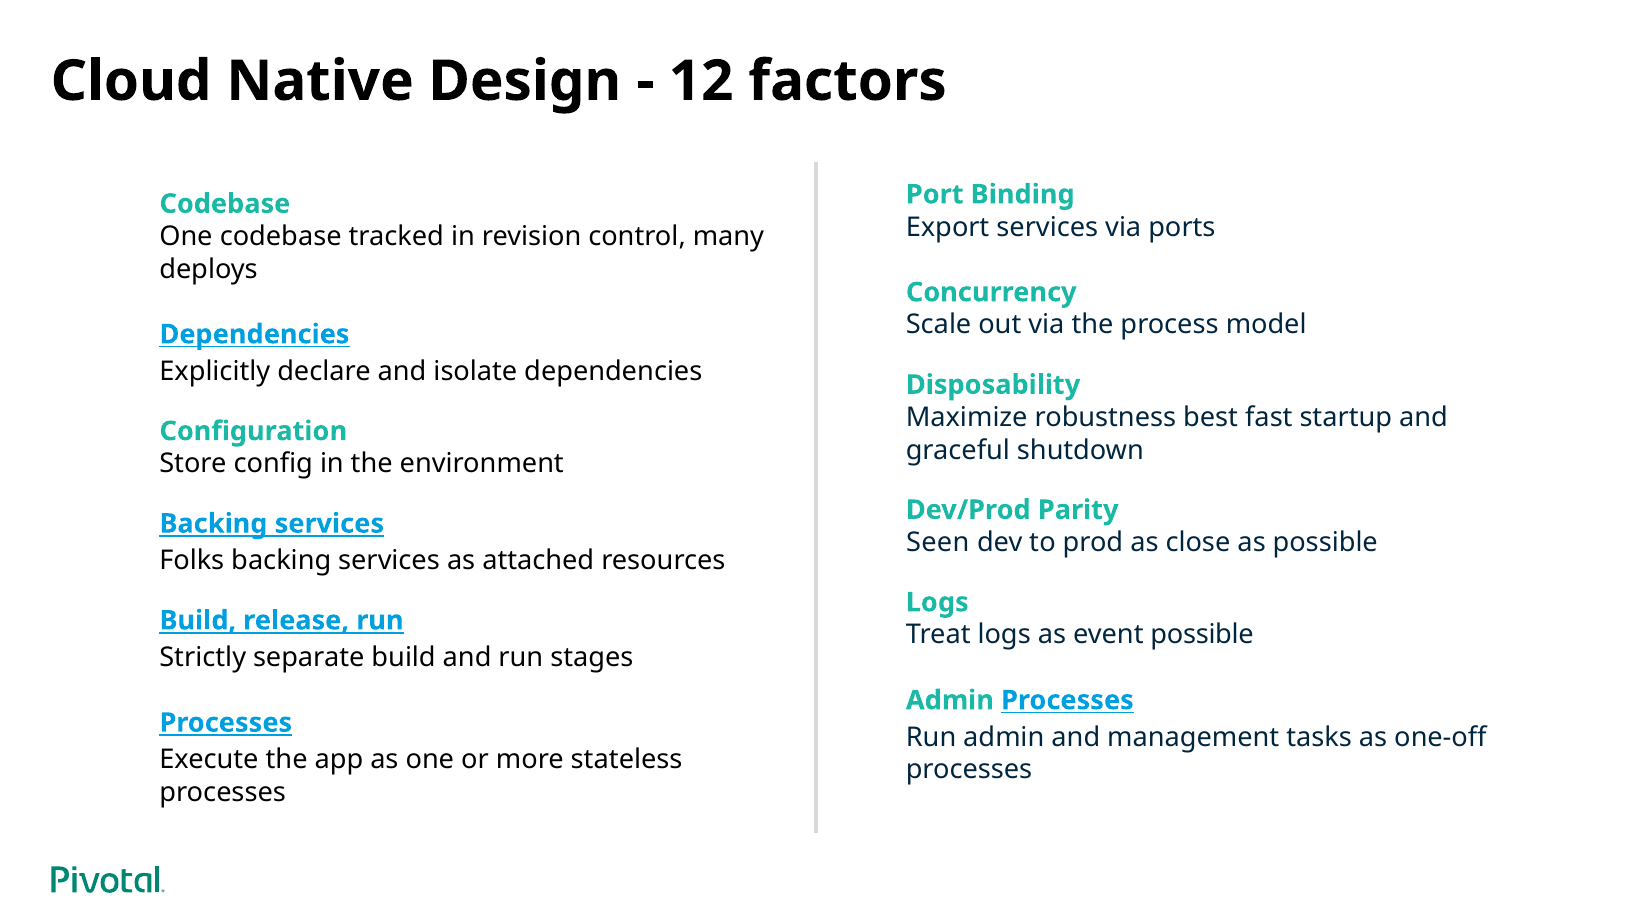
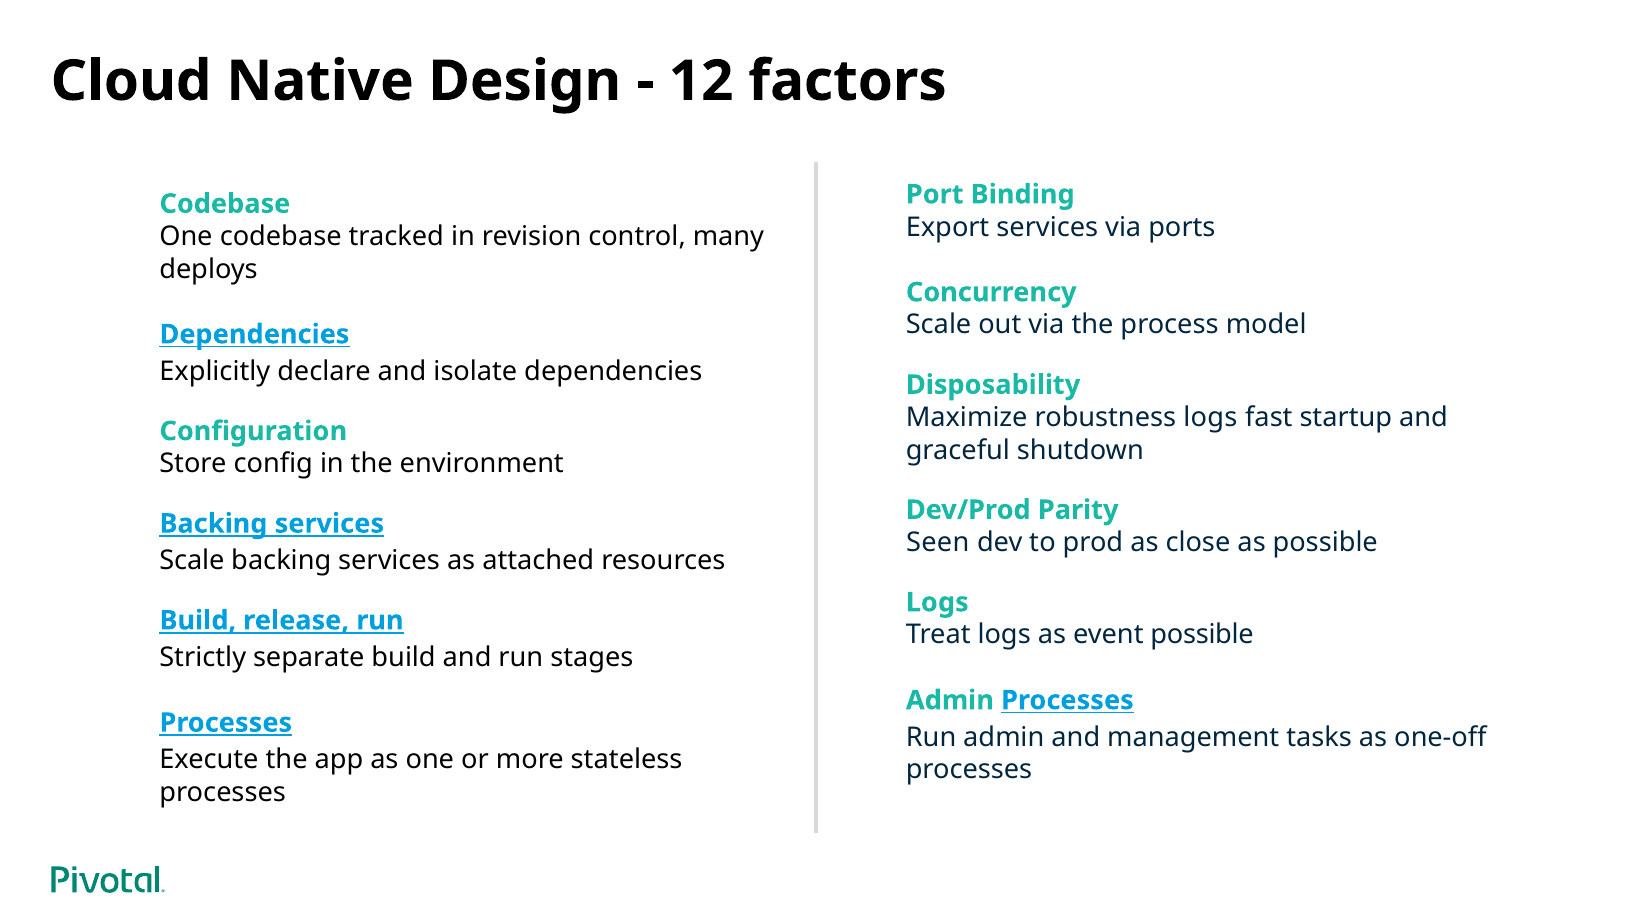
robustness best: best -> logs
Folks at (192, 561): Folks -> Scale
